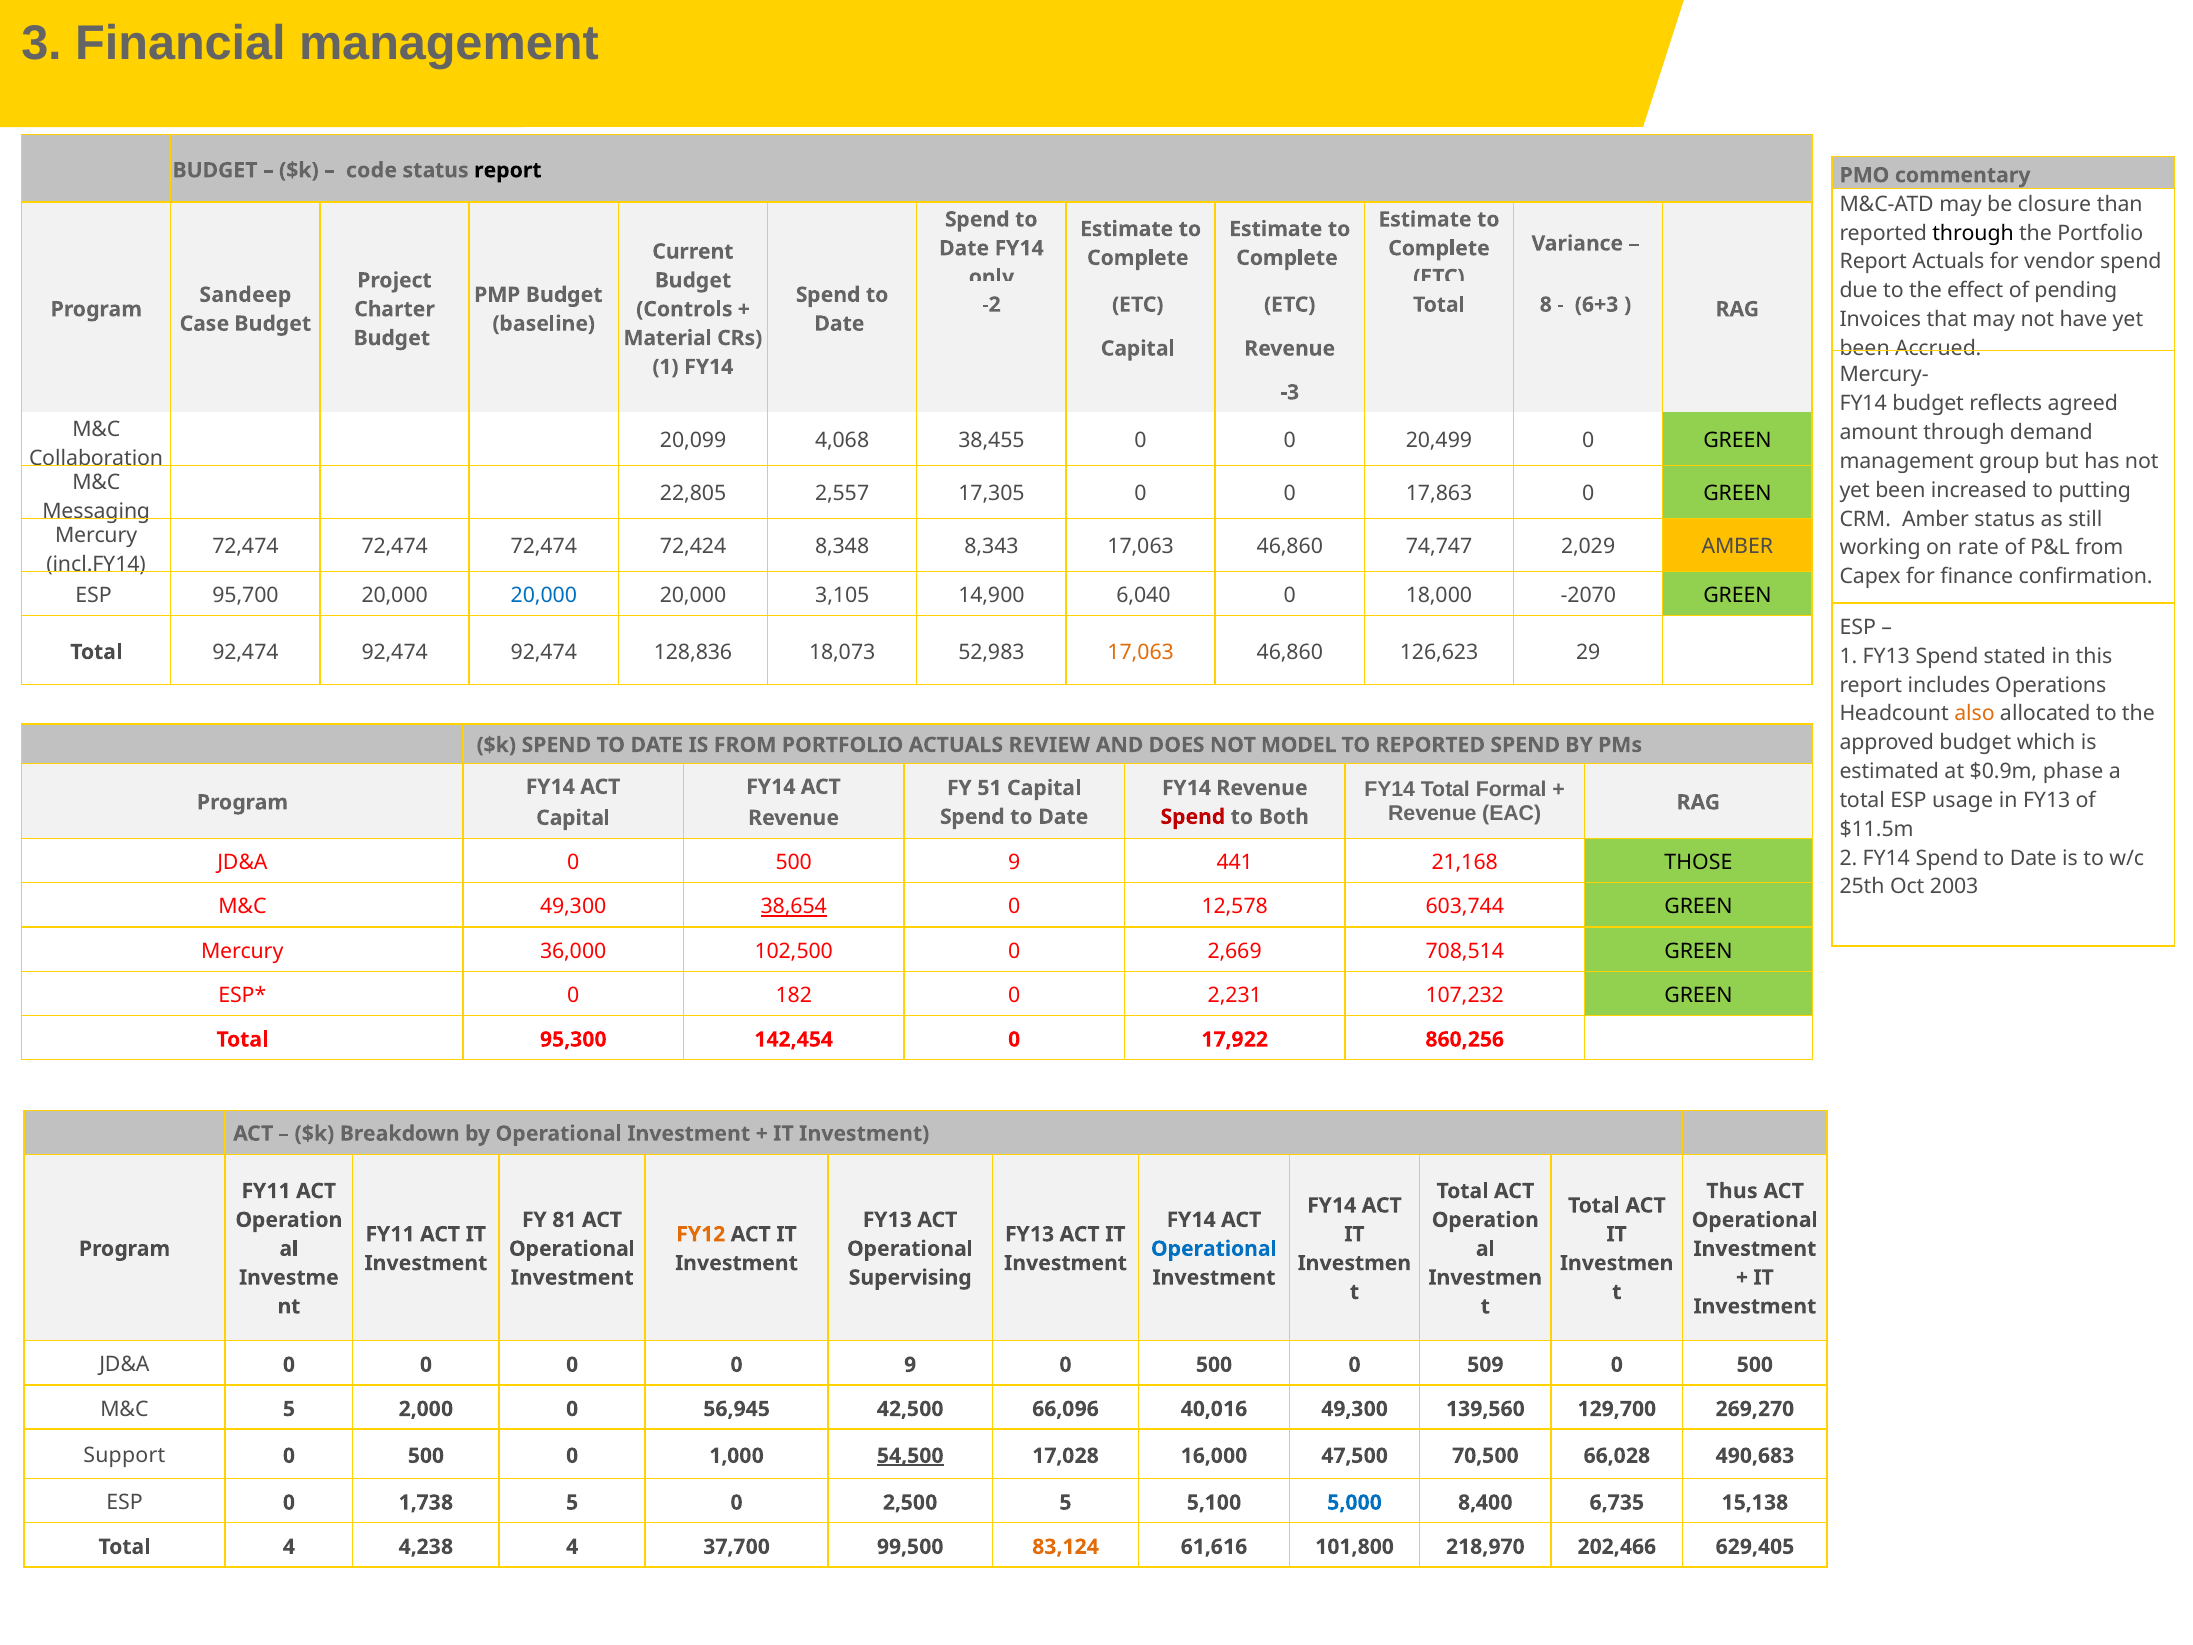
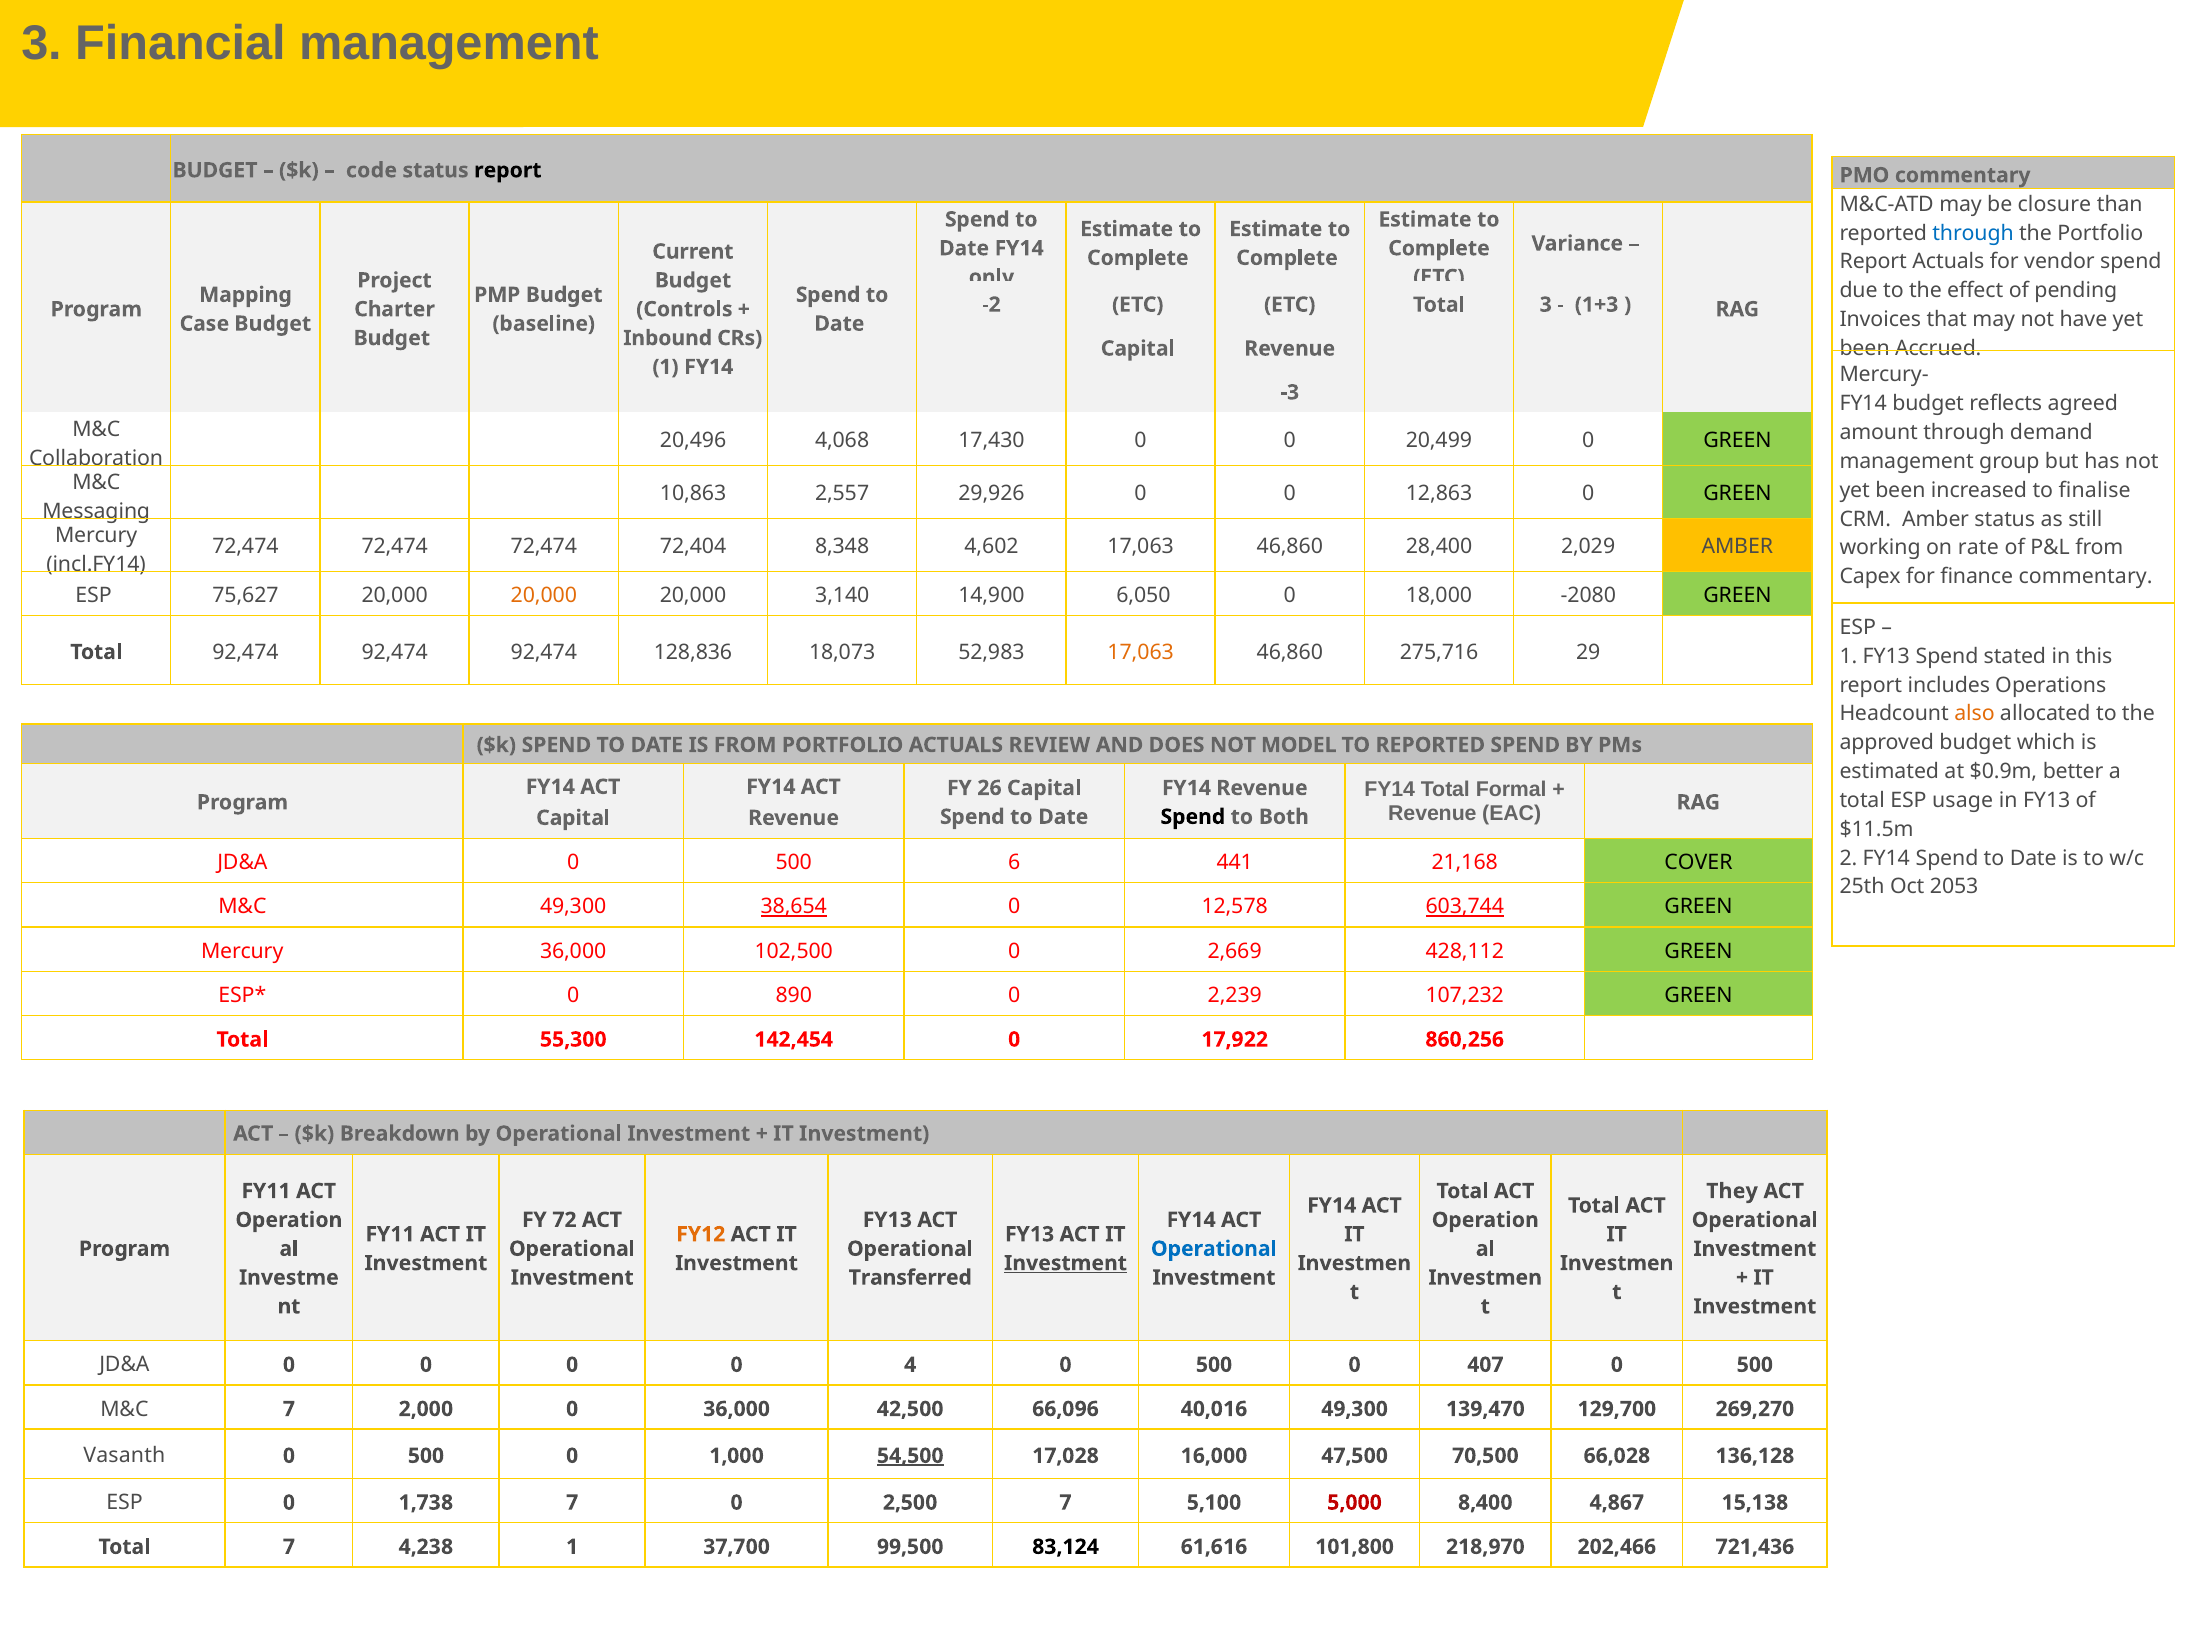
through at (1973, 233) colour: black -> blue
Sandeep: Sandeep -> Mapping
Total 8: 8 -> 3
6+3: 6+3 -> 1+3
Material: Material -> Inbound
20,099: 20,099 -> 20,496
38,455: 38,455 -> 17,430
putting: putting -> finalise
22,805: 22,805 -> 10,863
17,305: 17,305 -> 29,926
17,863: 17,863 -> 12,863
72,424: 72,424 -> 72,404
8,343: 8,343 -> 4,602
74,747: 74,747 -> 28,400
finance confirmation: confirmation -> commentary
95,700: 95,700 -> 75,627
20,000 at (544, 595) colour: blue -> orange
3,105: 3,105 -> 3,140
6,040: 6,040 -> 6,050
-2070: -2070 -> -2080
126,623: 126,623 -> 275,716
phase: phase -> better
51: 51 -> 26
Spend at (1193, 817) colour: red -> black
500 9: 9 -> 6
THOSE: THOSE -> COVER
2003: 2003 -> 2053
603,744 underline: none -> present
708,514: 708,514 -> 428,112
182: 182 -> 890
2,231: 2,231 -> 2,239
95,300: 95,300 -> 55,300
Thus: Thus -> They
81: 81 -> 72
Investment at (1066, 1263) underline: none -> present
Supervising: Supervising -> Transferred
0 9: 9 -> 4
509: 509 -> 407
M&C 5: 5 -> 7
0 56,945: 56,945 -> 36,000
139,560: 139,560 -> 139,470
Support: Support -> Vasanth
490,683: 490,683 -> 136,128
1,738 5: 5 -> 7
2,500 5: 5 -> 7
5,000 colour: blue -> red
6,735: 6,735 -> 4,867
Total 4: 4 -> 7
4,238 4: 4 -> 1
83,124 colour: orange -> black
629,405: 629,405 -> 721,436
